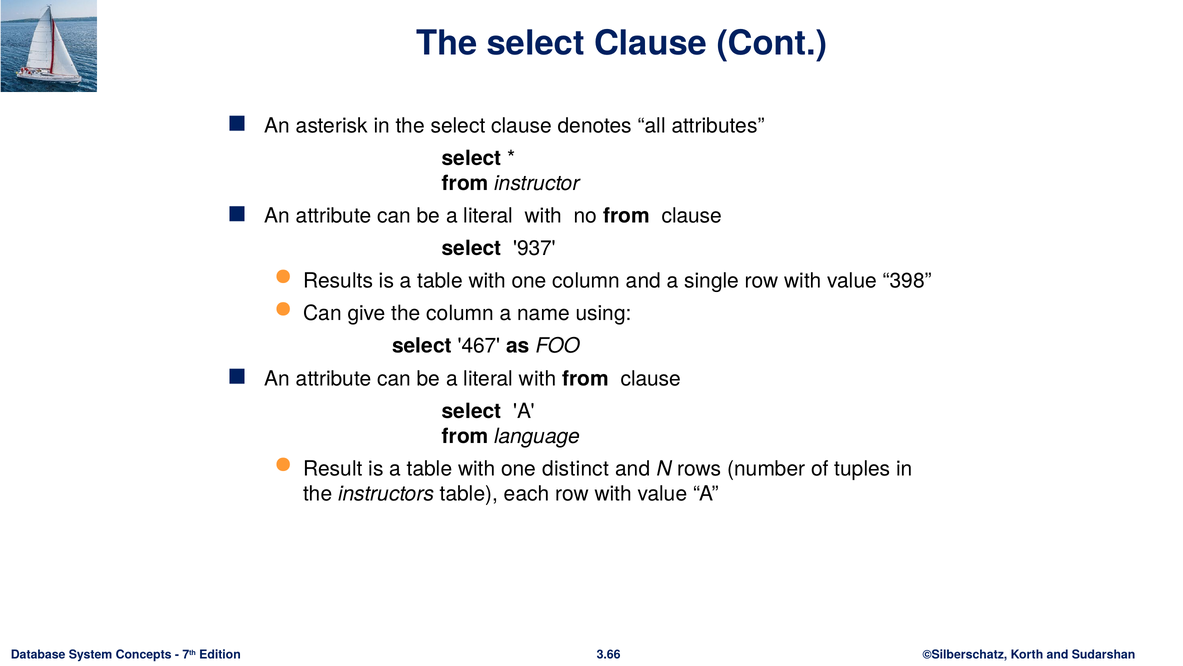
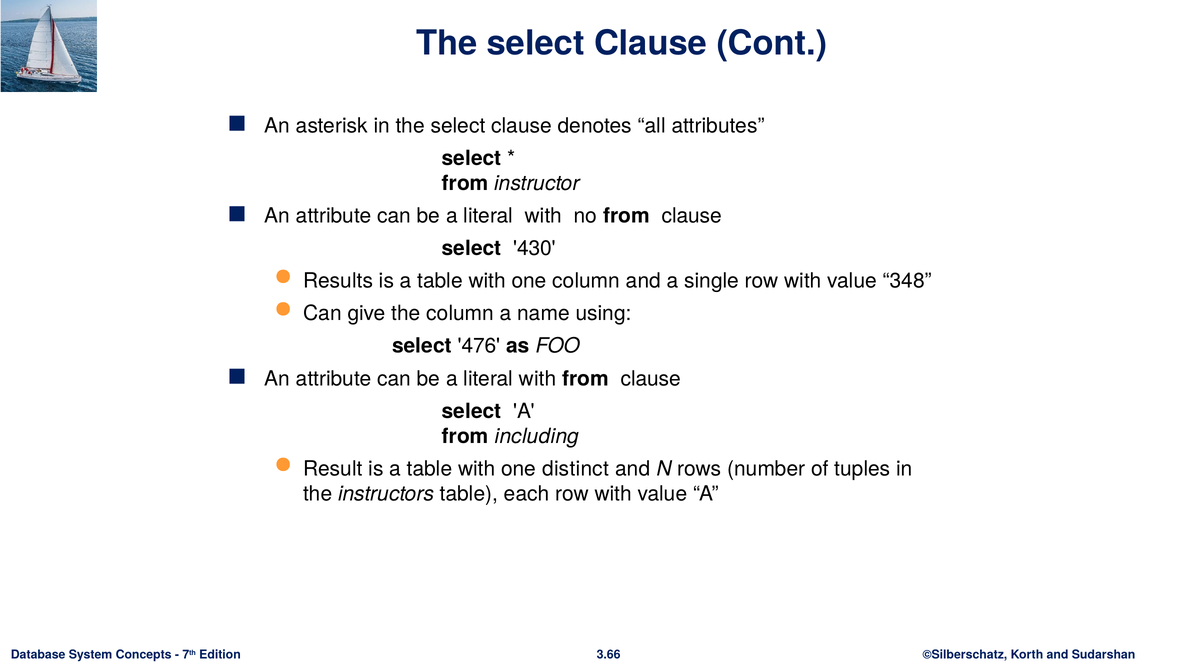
937: 937 -> 430
398: 398 -> 348
467: 467 -> 476
language: language -> including
